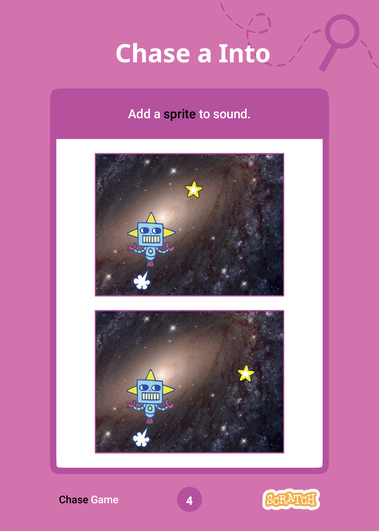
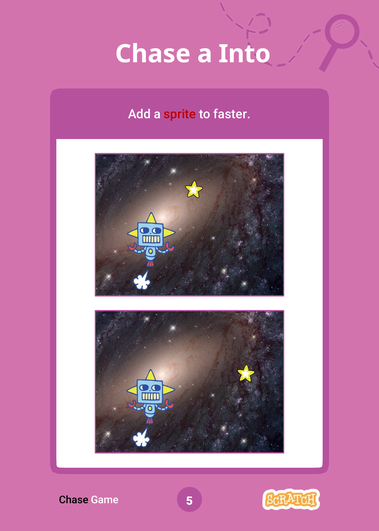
sprite colour: black -> red
sound: sound -> faster
4: 4 -> 5
